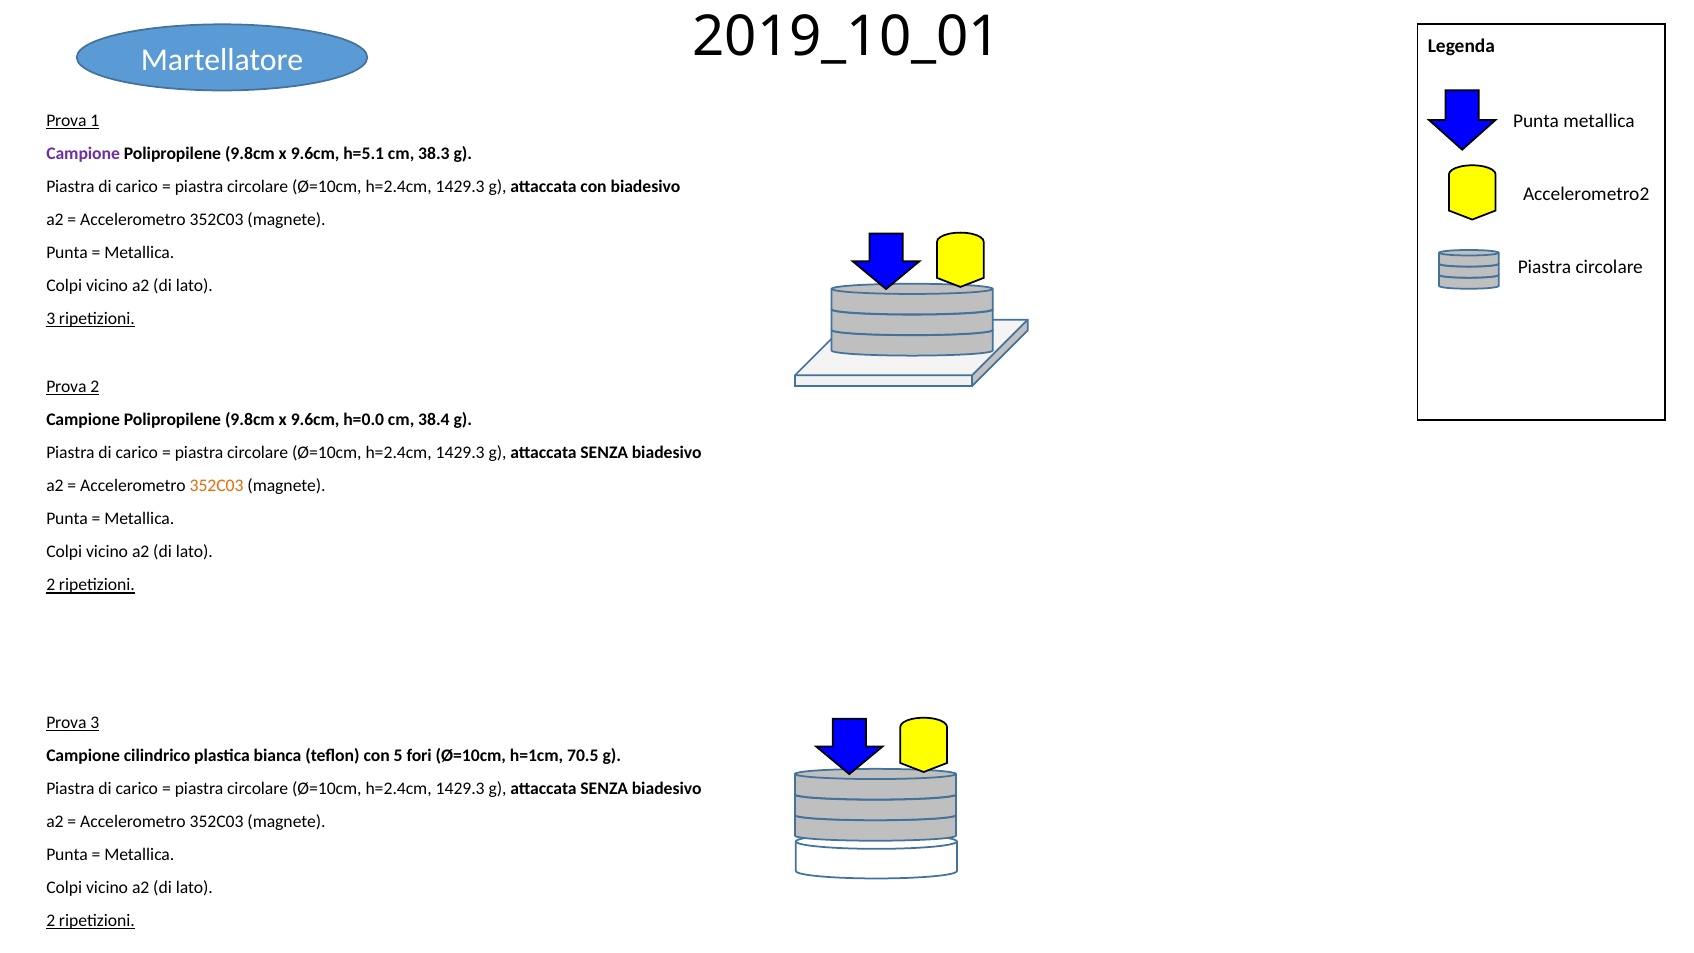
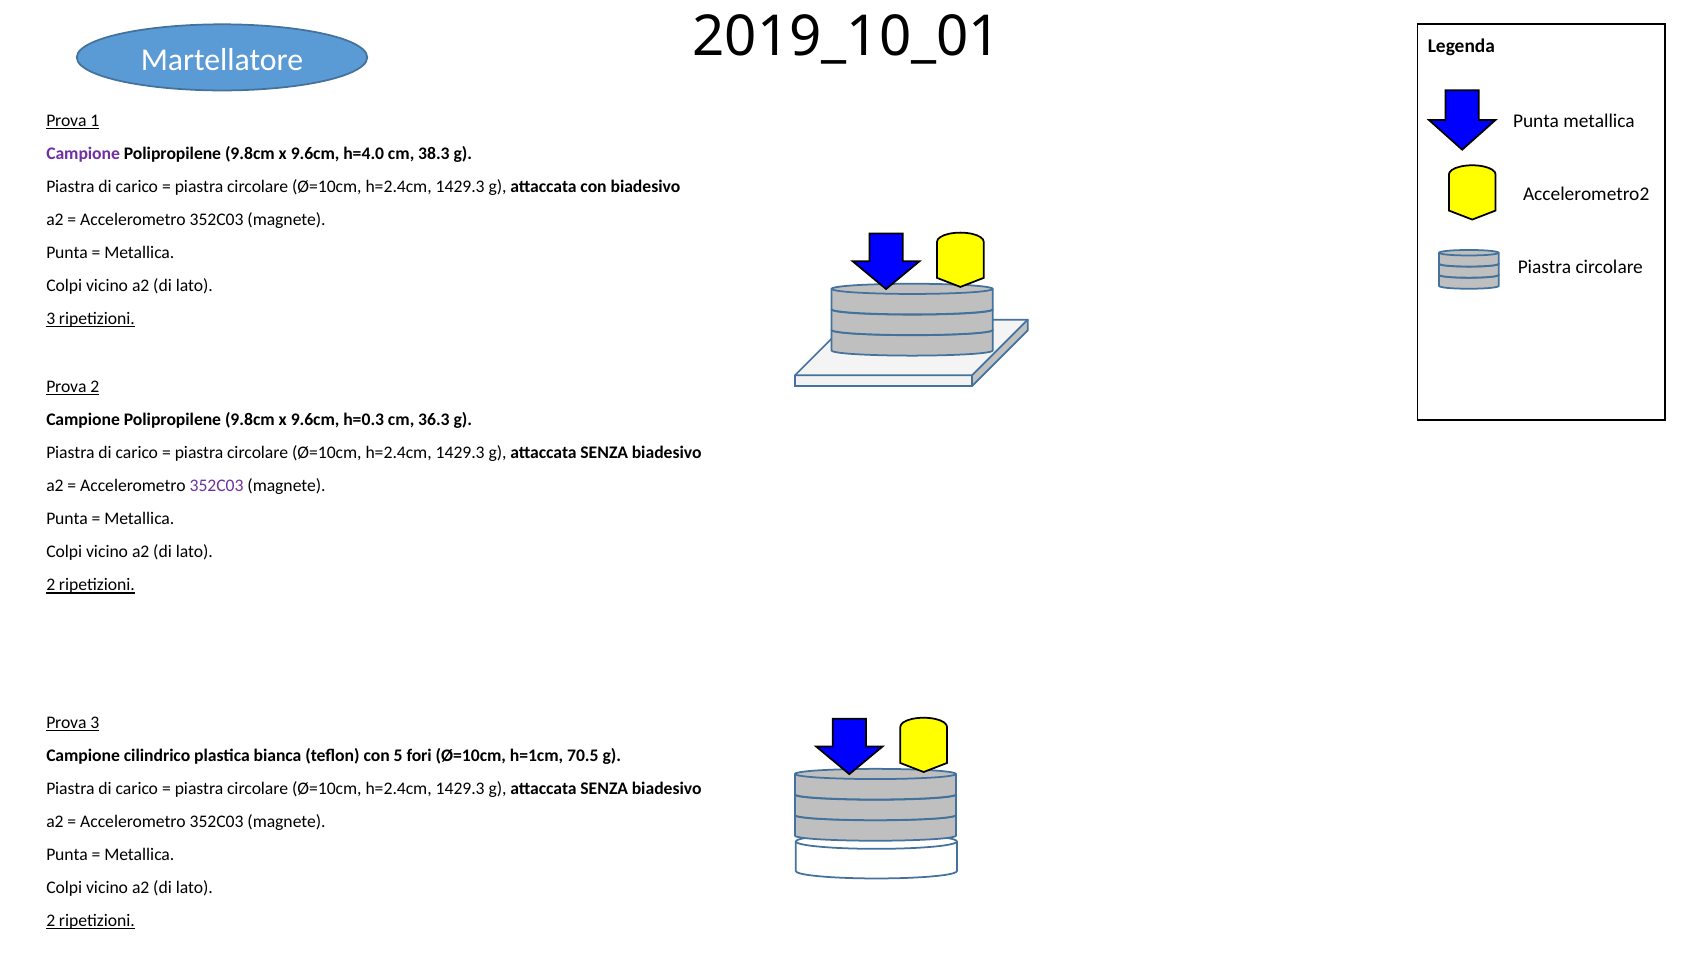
h=5.1: h=5.1 -> h=4.0
h=0.0: h=0.0 -> h=0.3
38.4: 38.4 -> 36.3
352C03 at (217, 486) colour: orange -> purple
